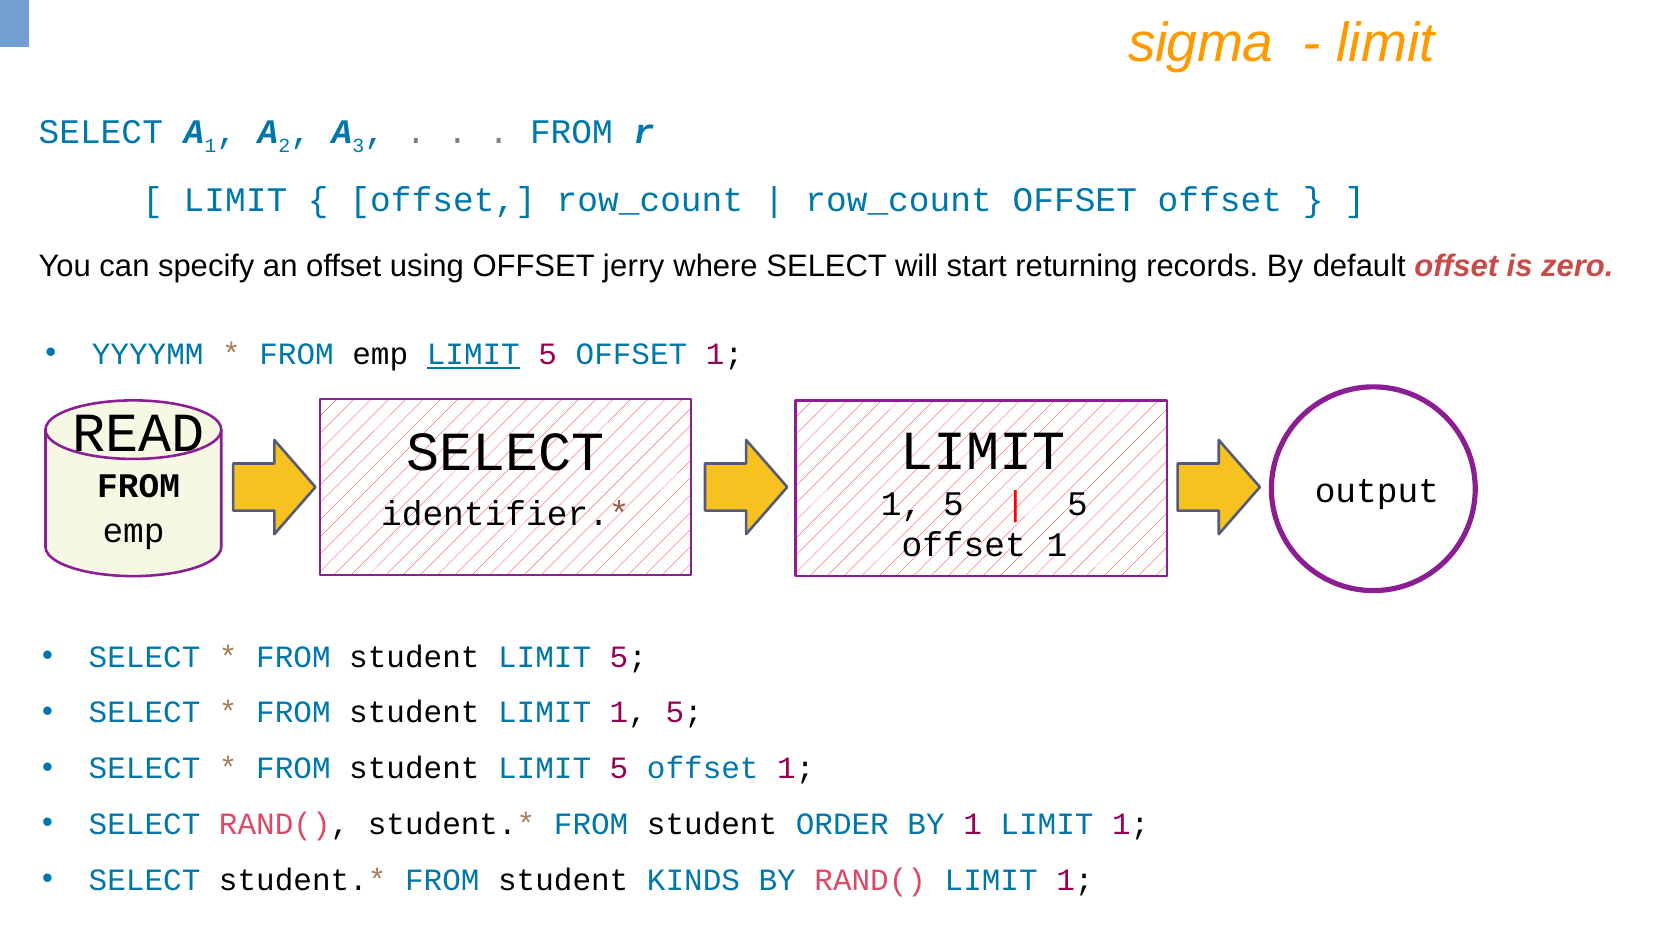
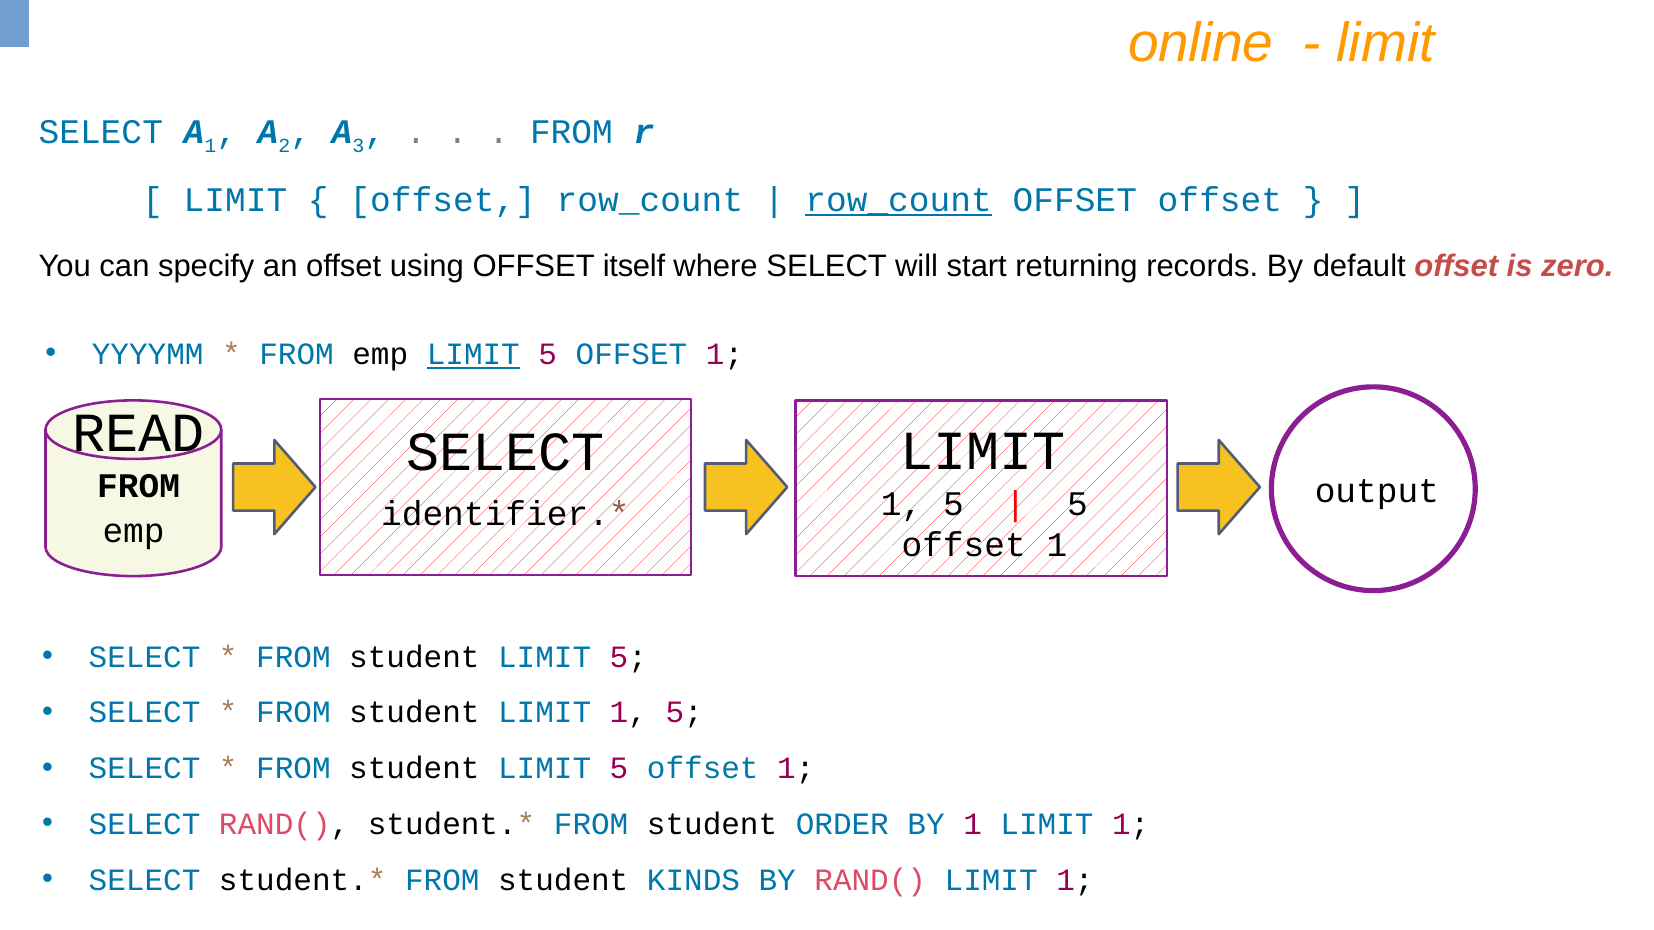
sigma: sigma -> online
row_count at (899, 200) underline: none -> present
jerry: jerry -> itself
